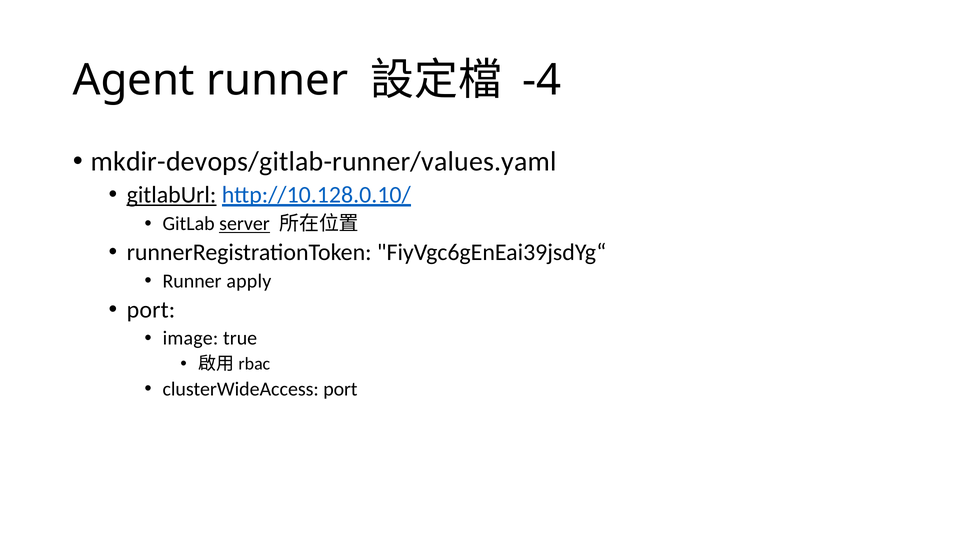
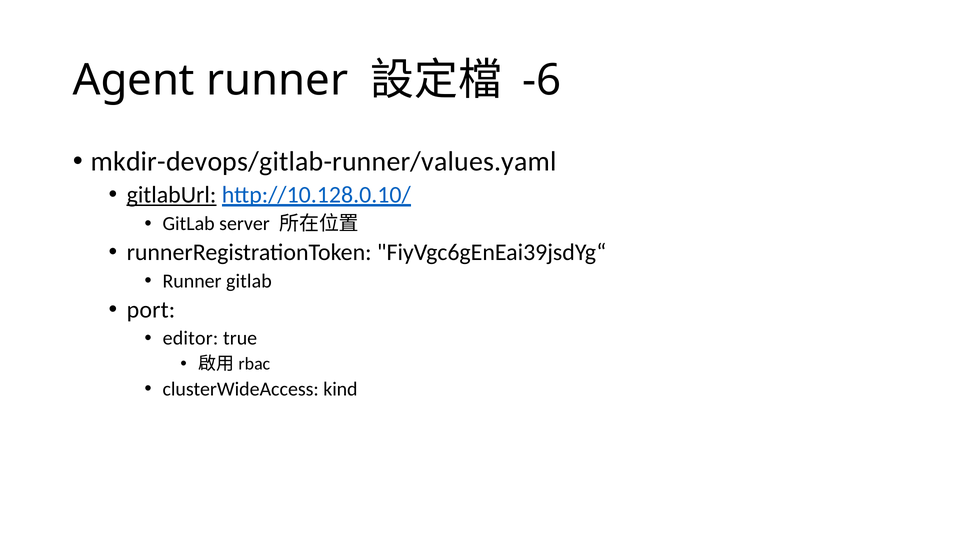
-4: -4 -> -6
server underline: present -> none
Runner apply: apply -> gitlab
image: image -> editor
clusterWideAccess port: port -> kind
